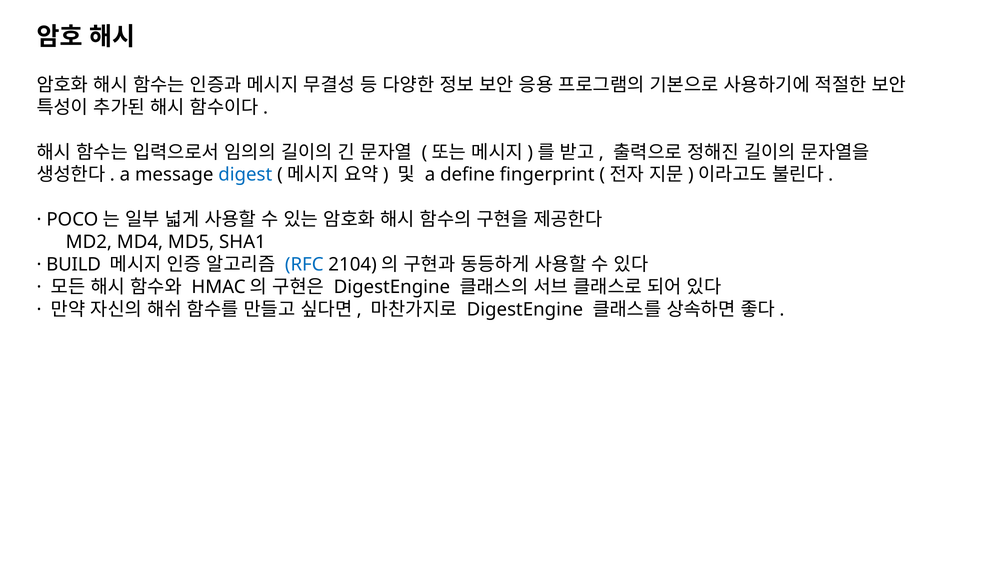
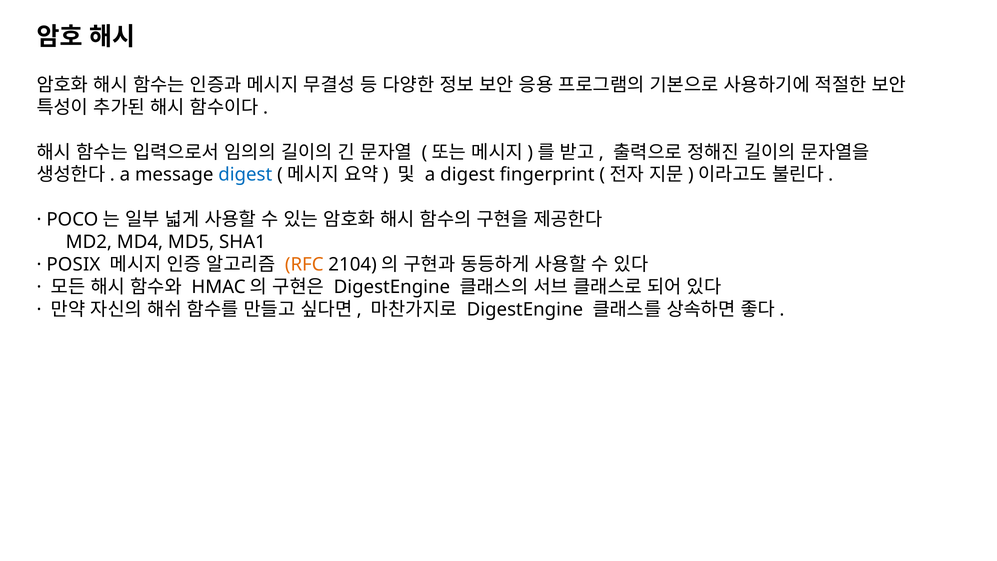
a define: define -> digest
BUILD: BUILD -> POSIX
RFC colour: blue -> orange
